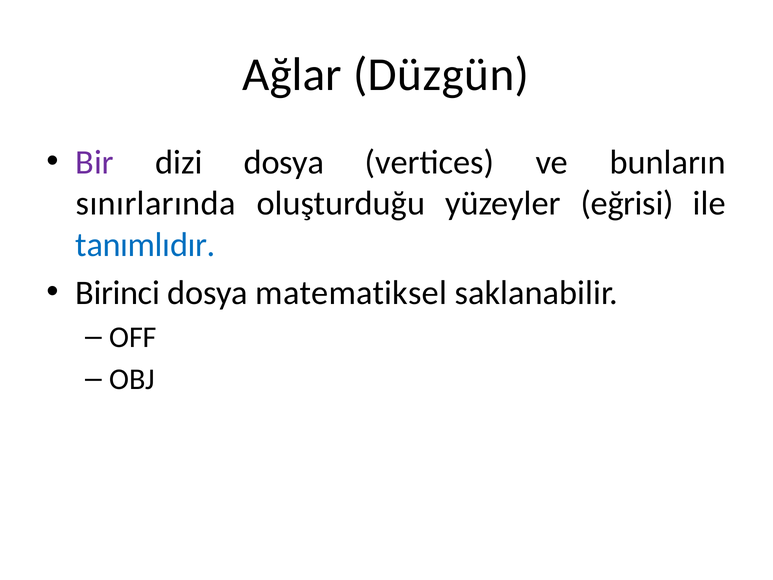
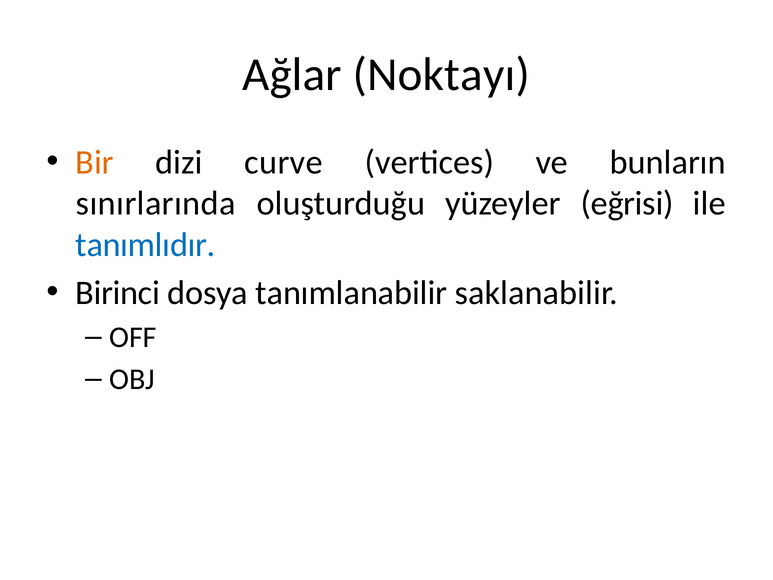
Düzgün: Düzgün -> Noktayı
Bir colour: purple -> orange
dizi dosya: dosya -> curve
matematiksel: matematiksel -> tanımlanabilir
